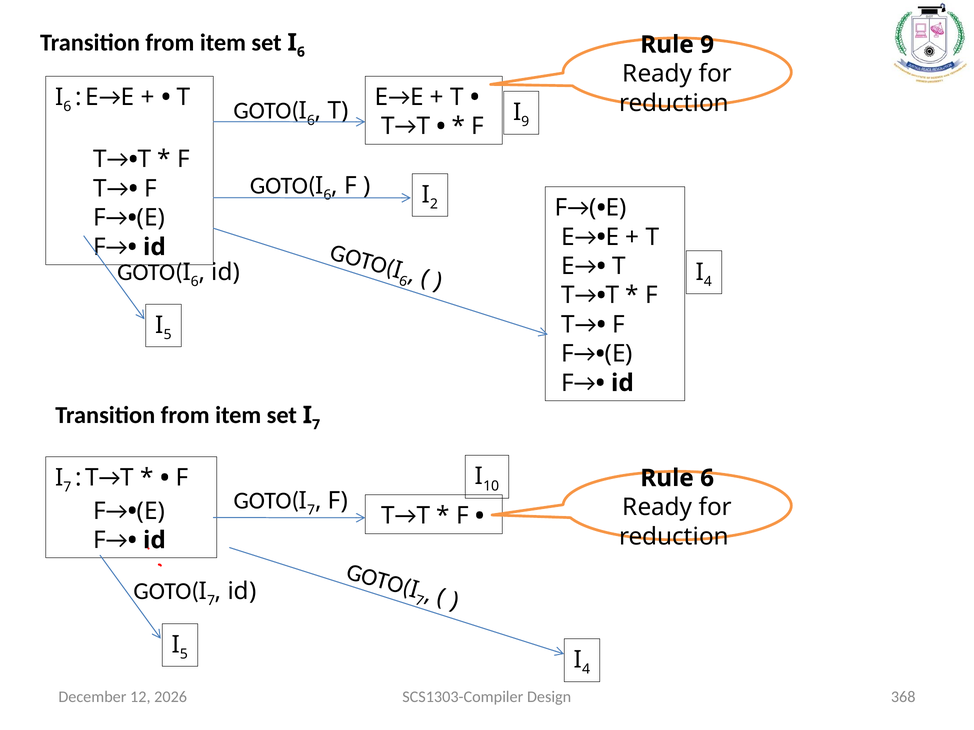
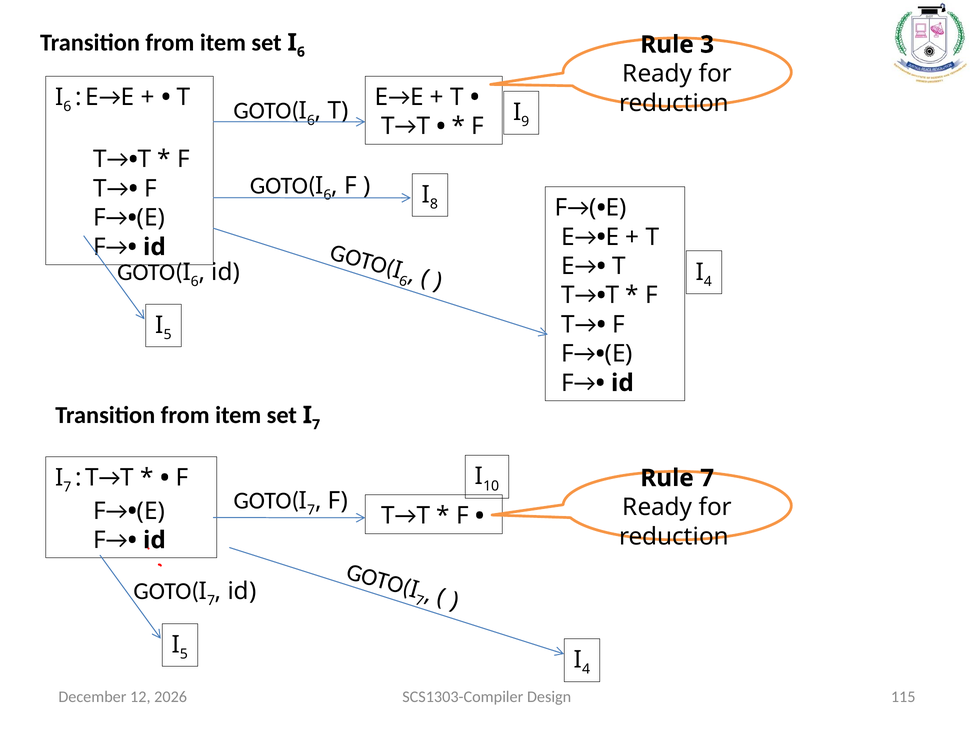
Rule 9: 9 -> 3
2: 2 -> 8
Rule 6: 6 -> 7
368: 368 -> 115
